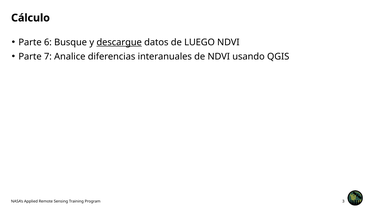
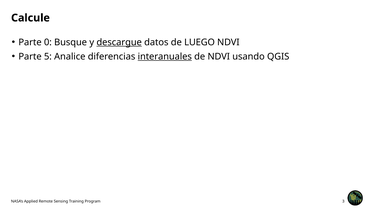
Cálculo: Cálculo -> Calcule
6: 6 -> 0
7: 7 -> 5
interanuales underline: none -> present
